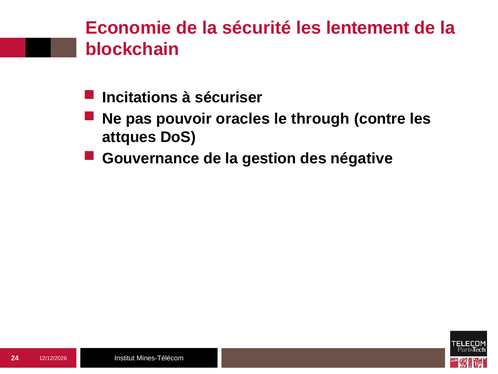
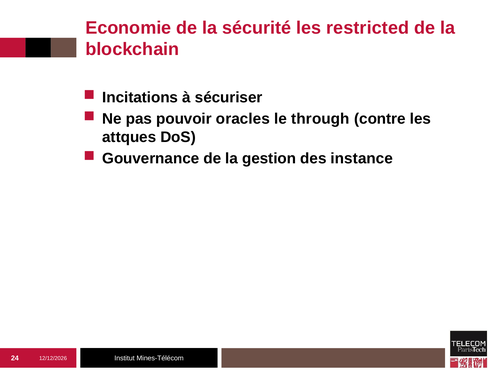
lentement: lentement -> restricted
négative: négative -> instance
